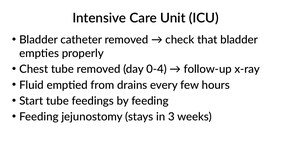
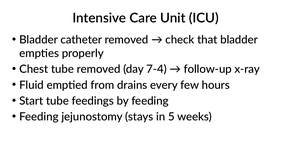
0-4: 0-4 -> 7-4
3: 3 -> 5
